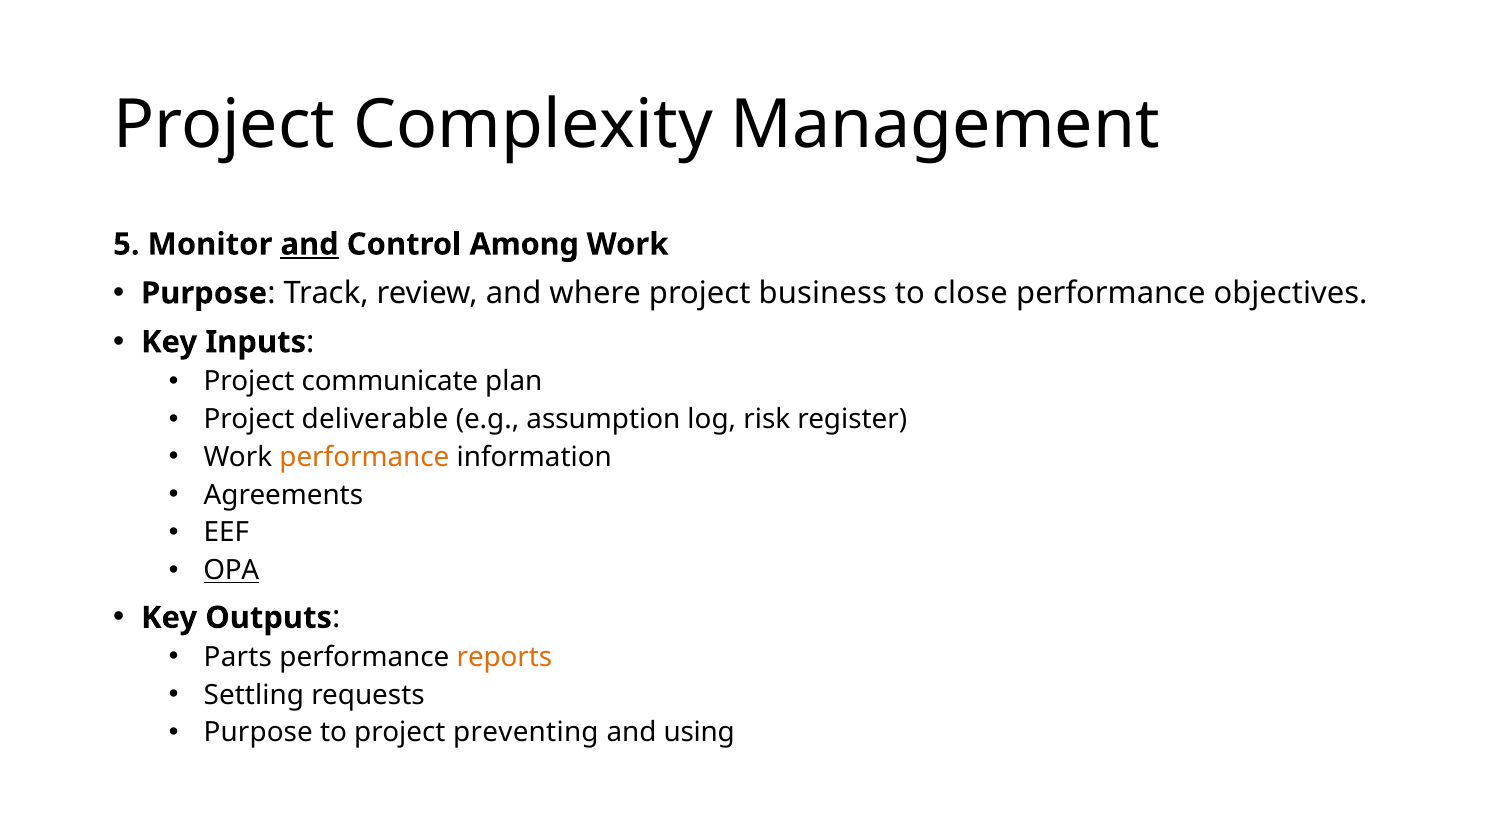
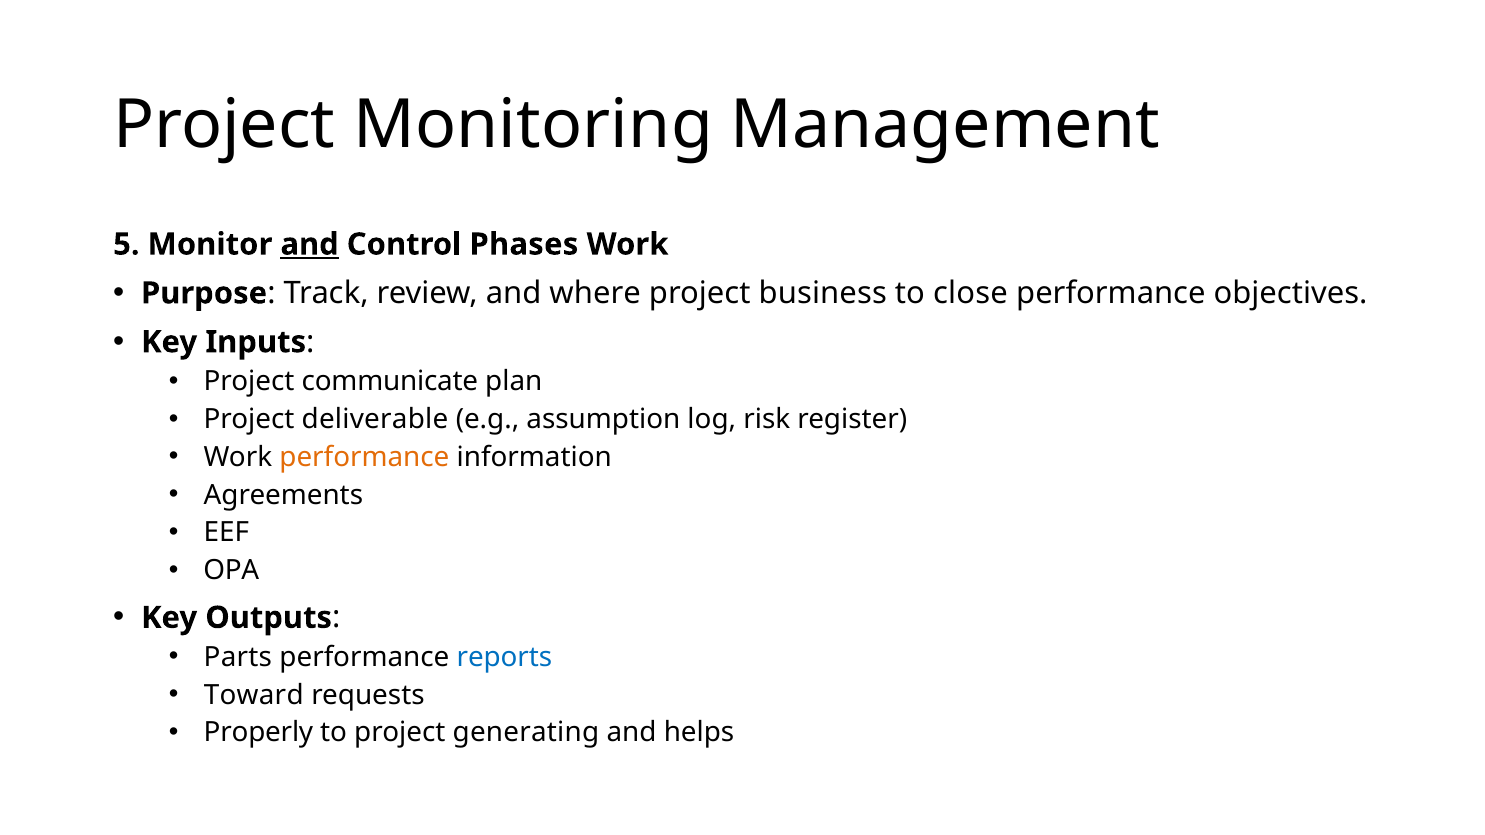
Complexity: Complexity -> Monitoring
Among: Among -> Phases
OPA underline: present -> none
reports colour: orange -> blue
Settling: Settling -> Toward
Purpose at (258, 733): Purpose -> Properly
preventing: preventing -> generating
using: using -> helps
